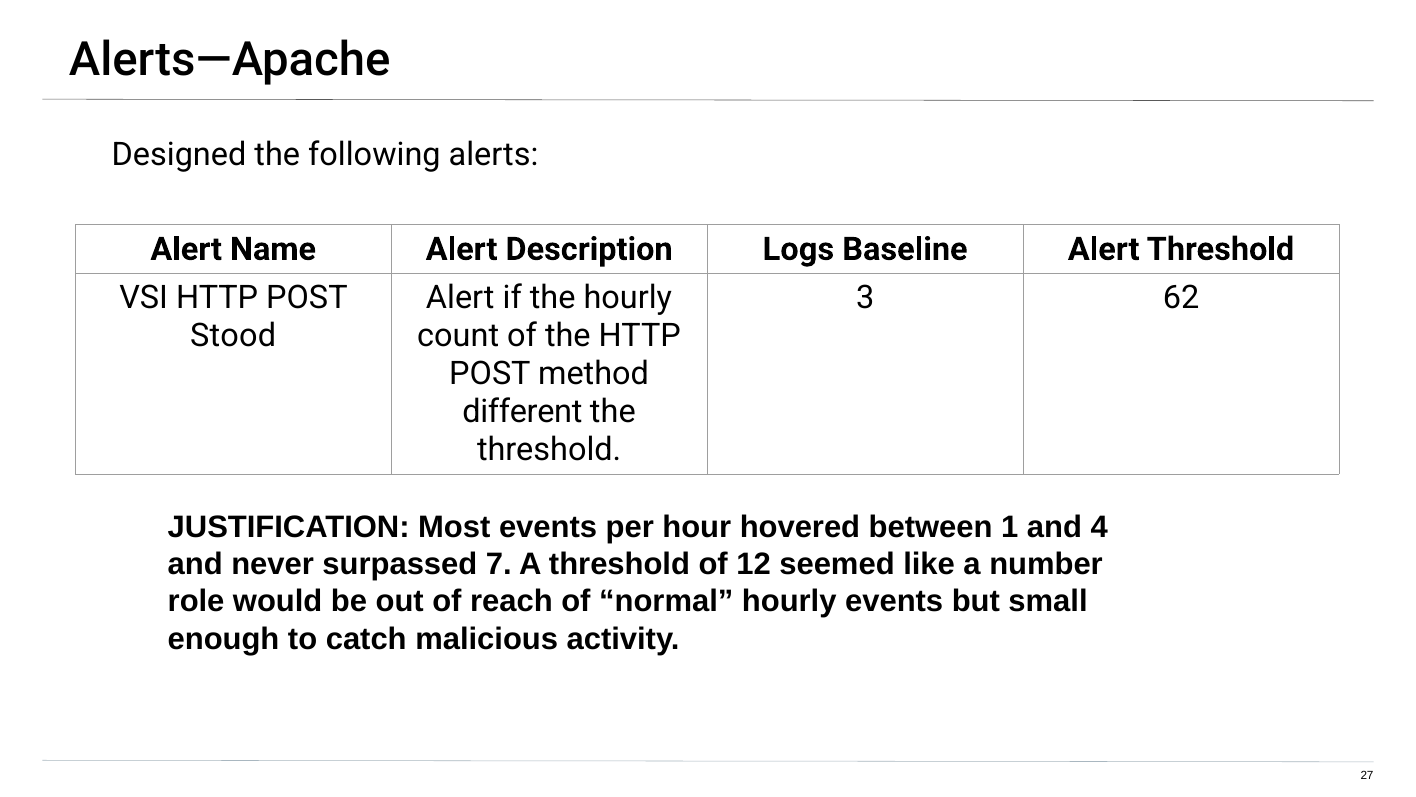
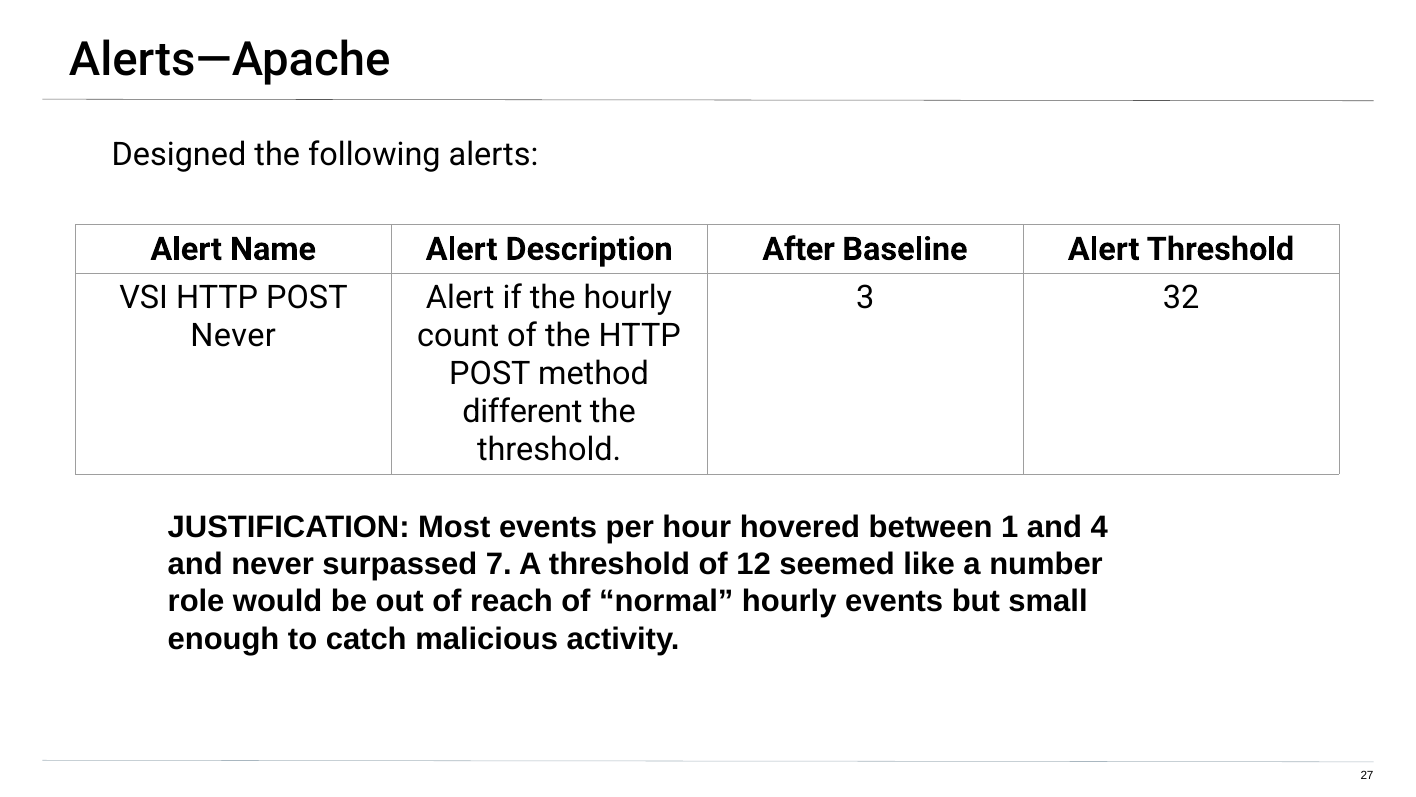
Logs: Logs -> After
62: 62 -> 32
Stood at (233, 336): Stood -> Never
